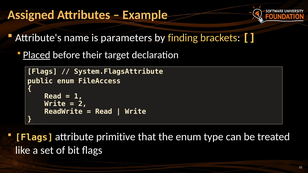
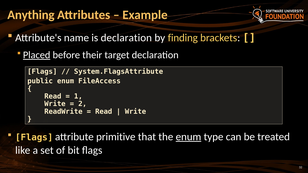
Assigned: Assigned -> Anything
is parameters: parameters -> declaration
enum at (188, 137) underline: none -> present
